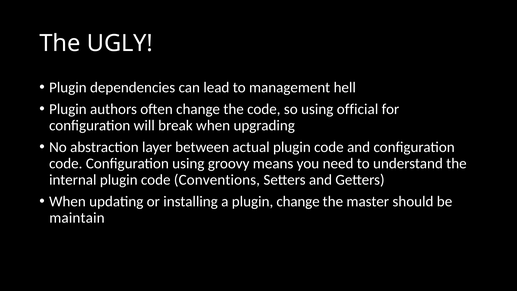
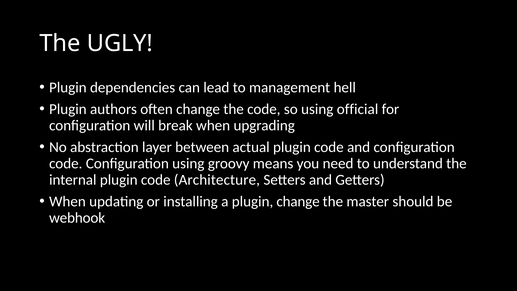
Conventions: Conventions -> Architecture
maintain: maintain -> webhook
